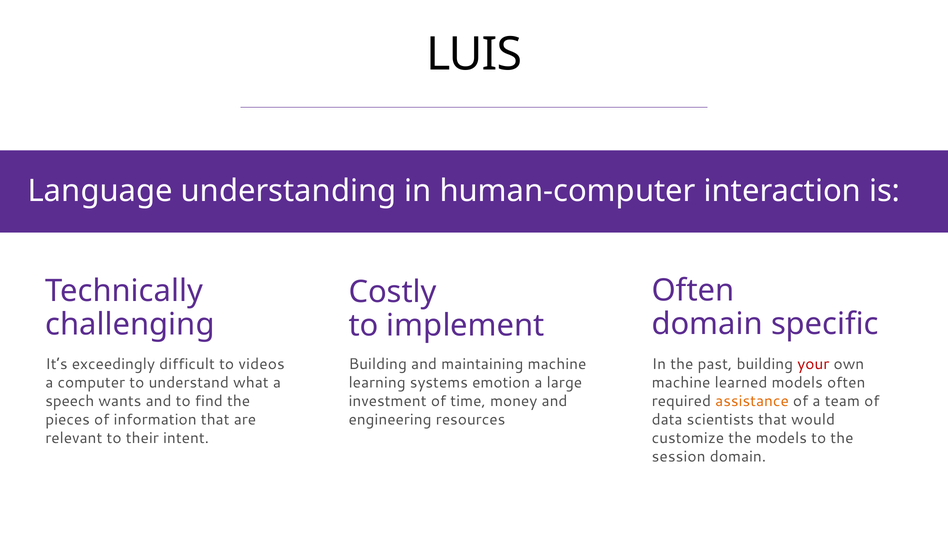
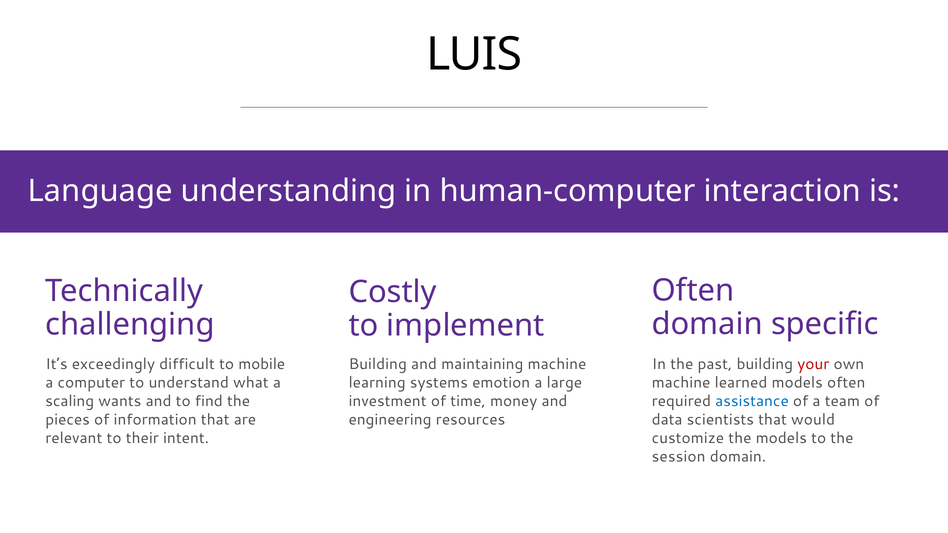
videos: videos -> mobile
speech: speech -> scaling
assistance colour: orange -> blue
